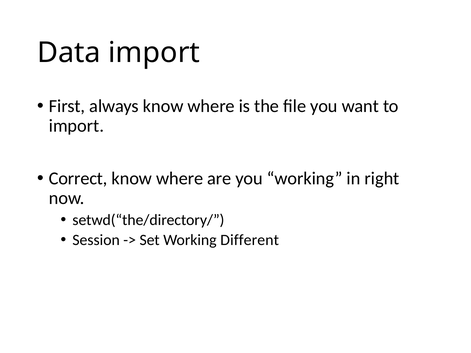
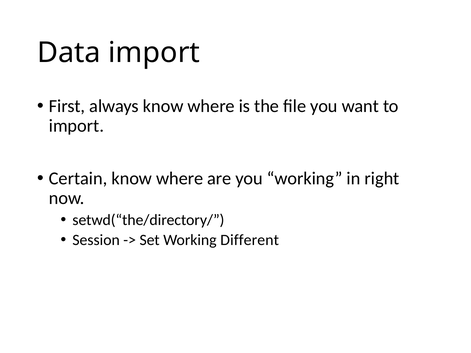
Correct: Correct -> Certain
